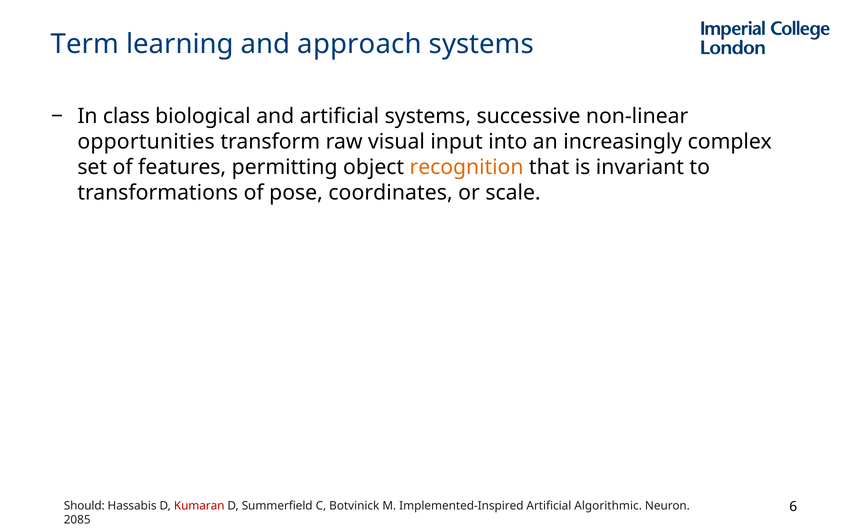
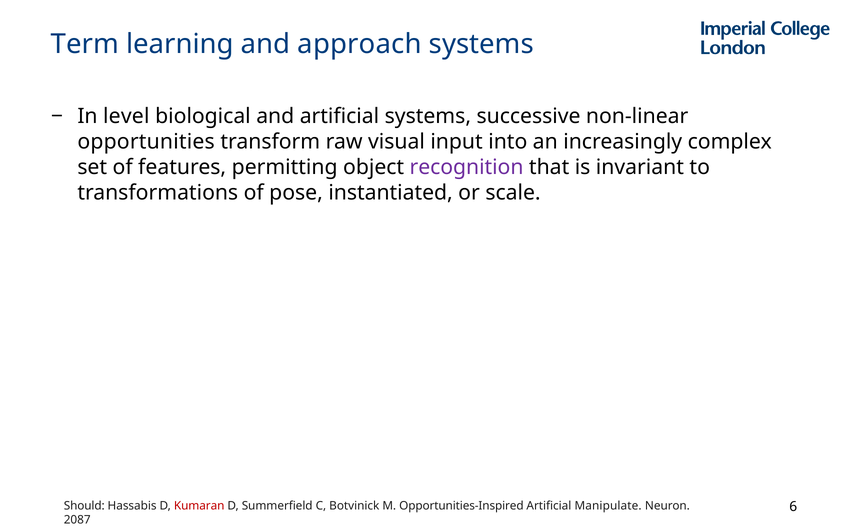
class: class -> level
recognition colour: orange -> purple
coordinates: coordinates -> instantiated
Implemented-Inspired: Implemented-Inspired -> Opportunities-Inspired
Algorithmic: Algorithmic -> Manipulate
2085: 2085 -> 2087
